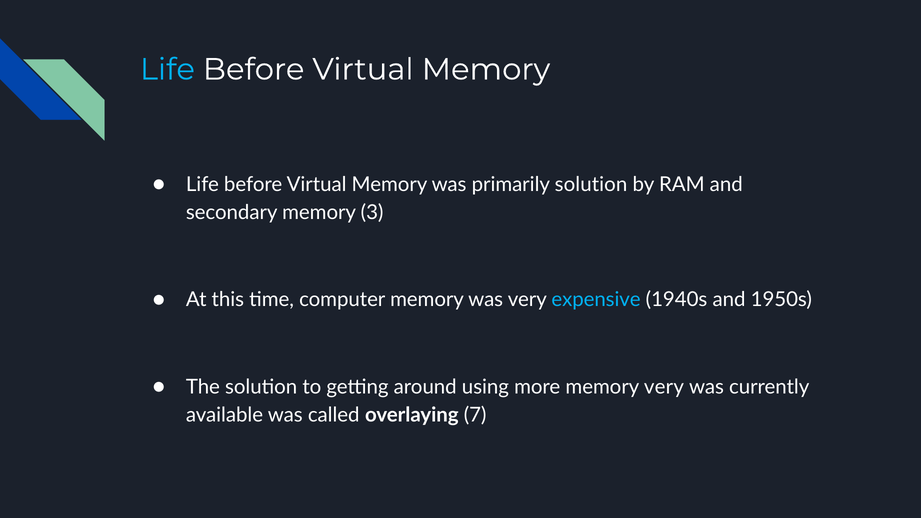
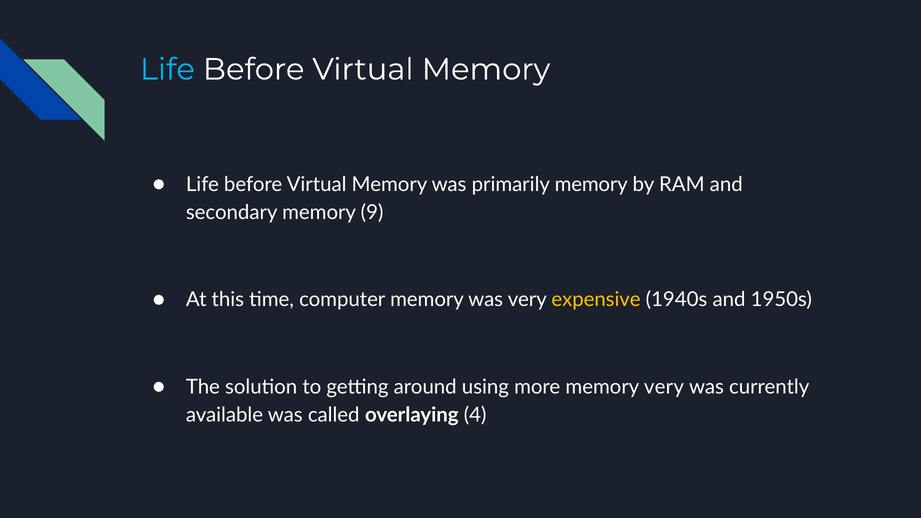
primarily solution: solution -> memory
3: 3 -> 9
expensive colour: light blue -> yellow
7: 7 -> 4
